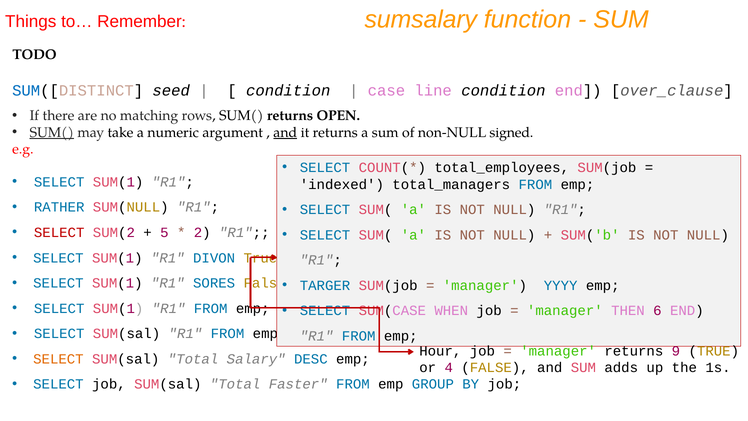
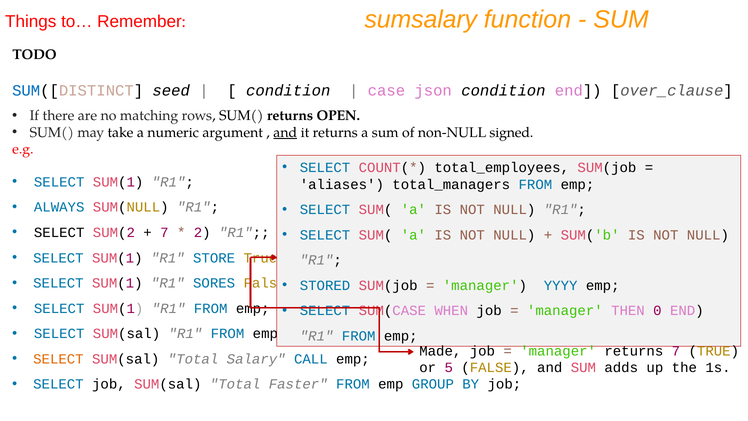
line: line -> json
SUM( at (52, 132) underline: present -> none
indexed: indexed -> aliases
RATHER: RATHER -> ALWAYS
SELECT at (59, 232) colour: red -> black
5 at (164, 232): 5 -> 7
DIVON: DIVON -> STORE
TARGER: TARGER -> STORED
6: 6 -> 0
Hour: Hour -> Made
returns 9: 9 -> 7
DESC: DESC -> CALL
4: 4 -> 5
